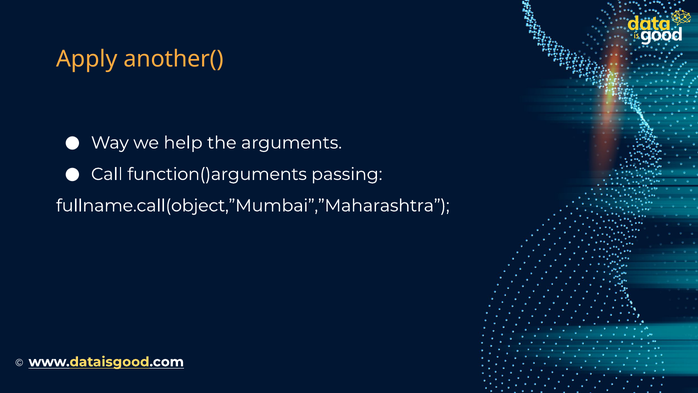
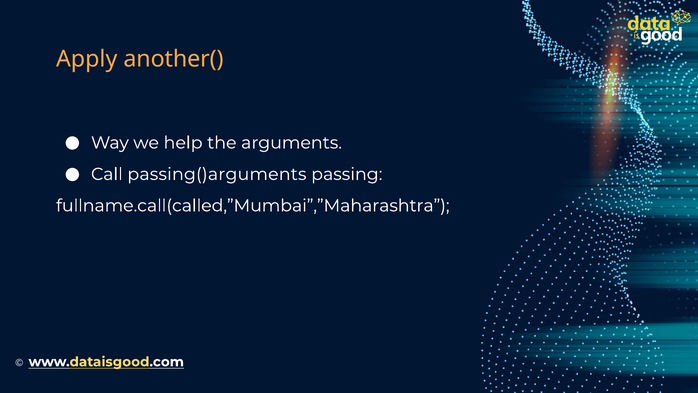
function()arguments: function()arguments -> passing()arguments
fullname.call(object,”Mumbai”,”Maharashtra: fullname.call(object,”Mumbai”,”Maharashtra -> fullname.call(called,”Mumbai”,”Maharashtra
